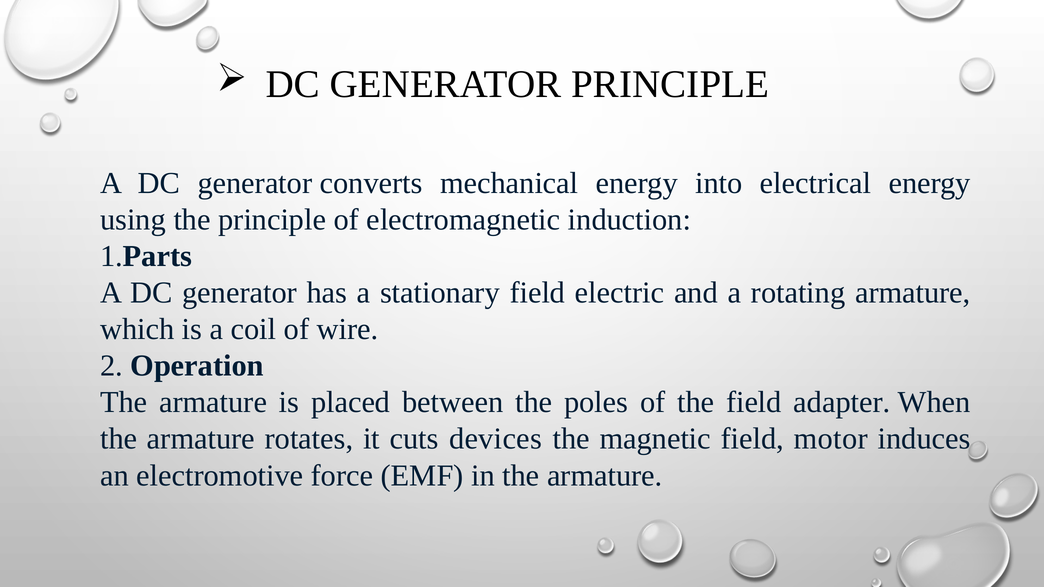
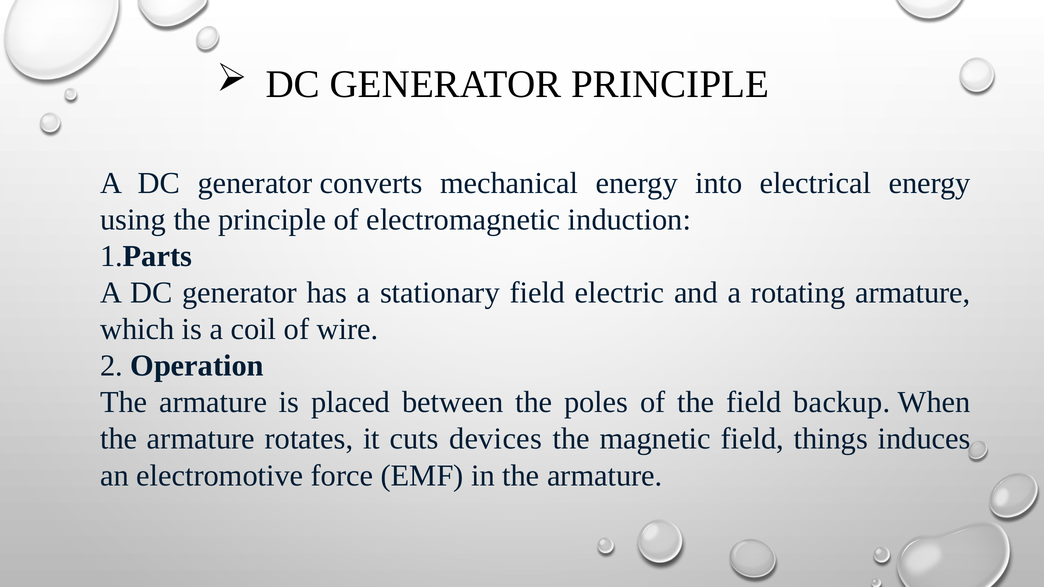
adapter: adapter -> backup
motor: motor -> things
